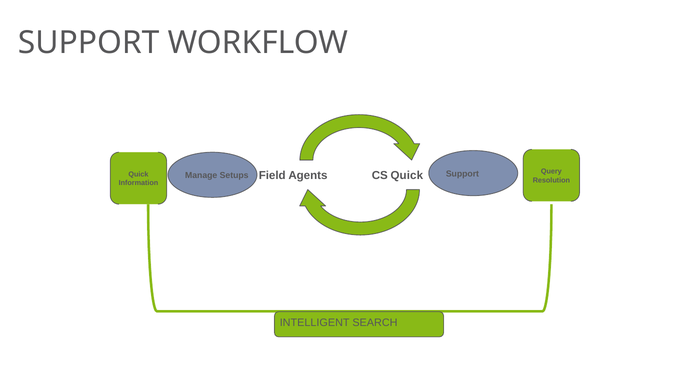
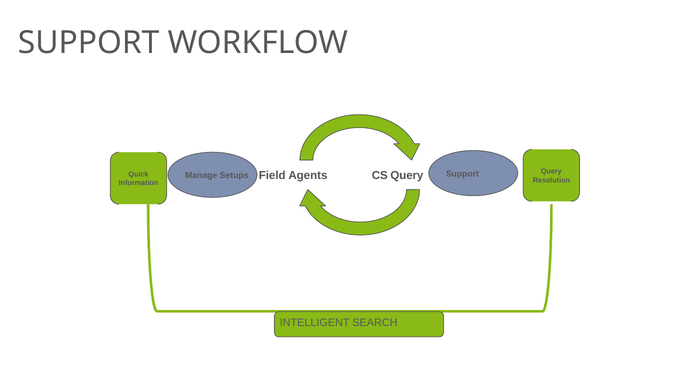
CS Quick: Quick -> Query
